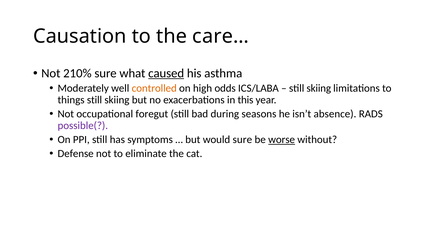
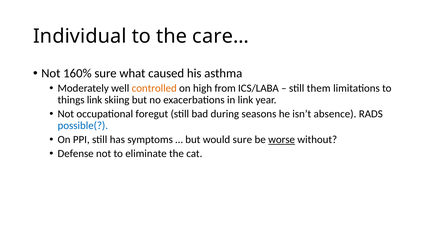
Causation: Causation -> Individual
210%: 210% -> 160%
caused underline: present -> none
odds: odds -> from
skiing at (319, 89): skiing -> them
things still: still -> link
in this: this -> link
possible( colour: purple -> blue
